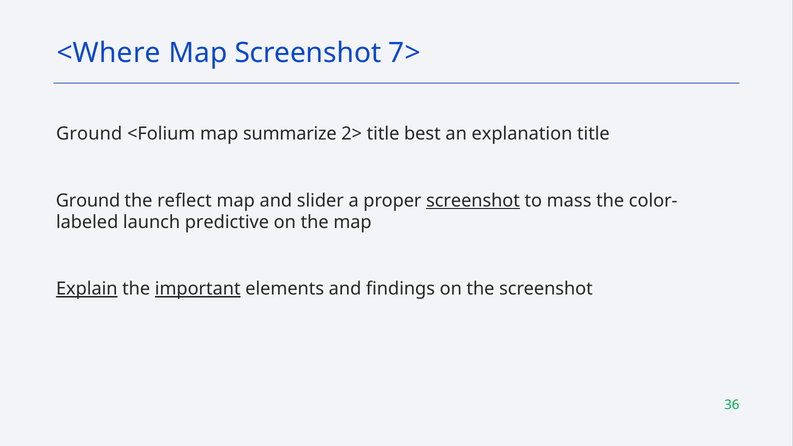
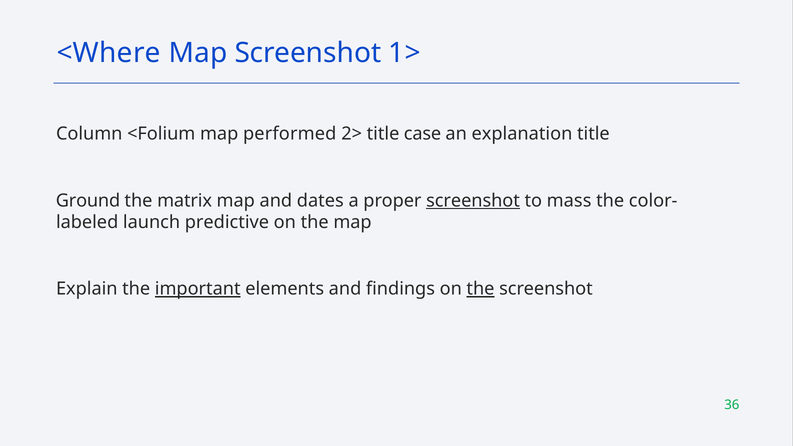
7>: 7> -> 1>
Ground at (89, 134): Ground -> Column
summarize: summarize -> performed
best: best -> case
reflect: reflect -> matrix
slider: slider -> dates
Explain underline: present -> none
the at (480, 289) underline: none -> present
